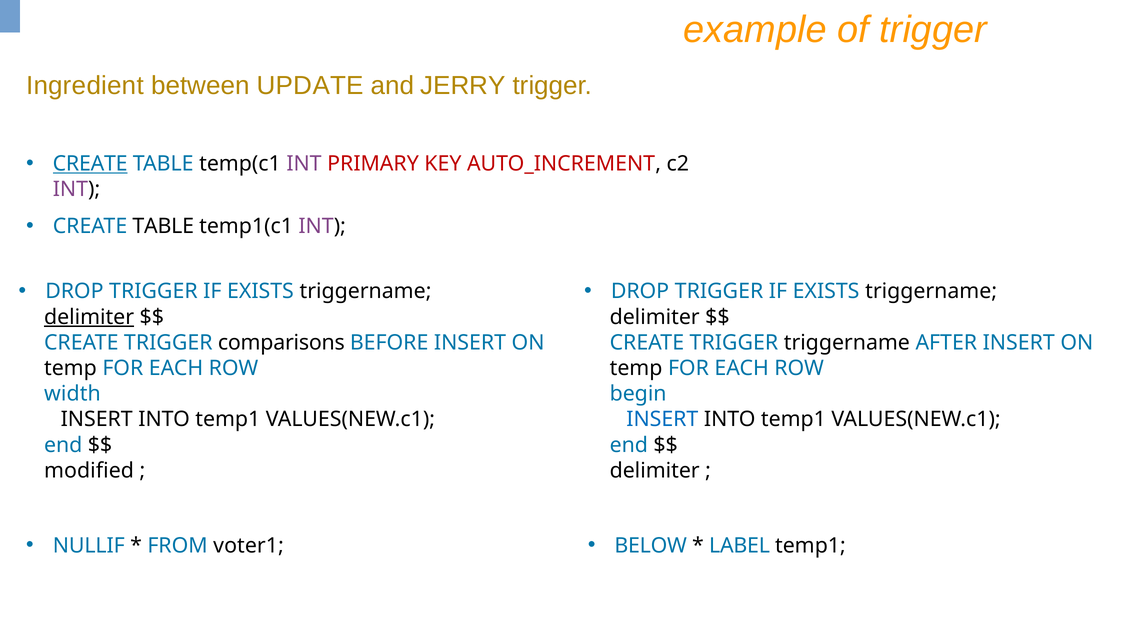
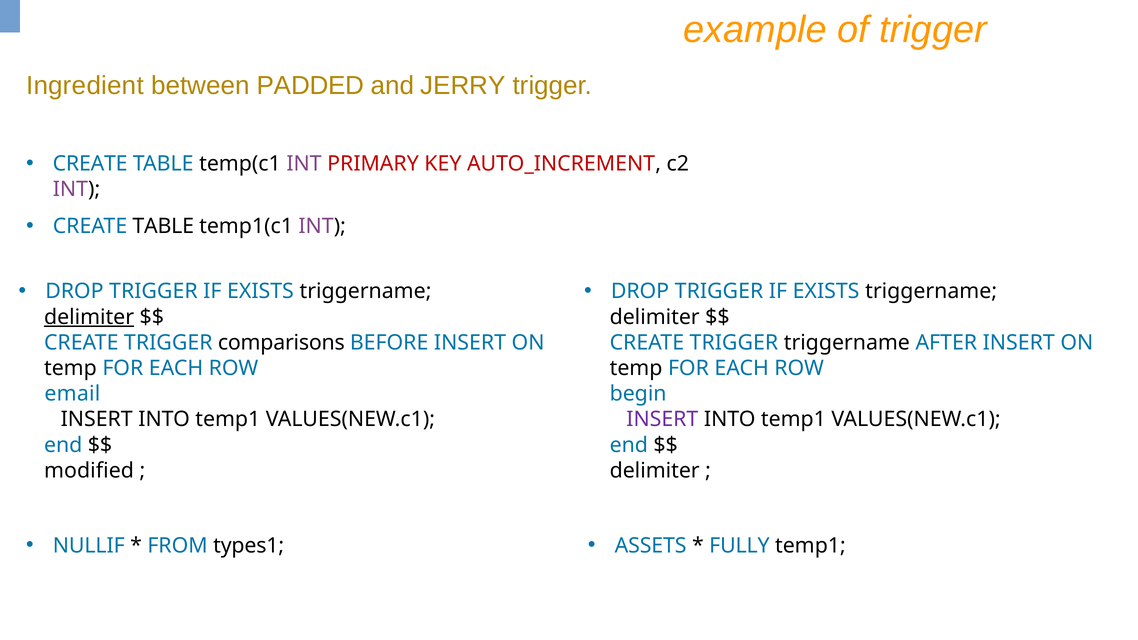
UPDATE: UPDATE -> PADDED
CREATE at (90, 164) underline: present -> none
width: width -> email
INSERT at (662, 420) colour: blue -> purple
voter1: voter1 -> types1
BELOW: BELOW -> ASSETS
LABEL: LABEL -> FULLY
